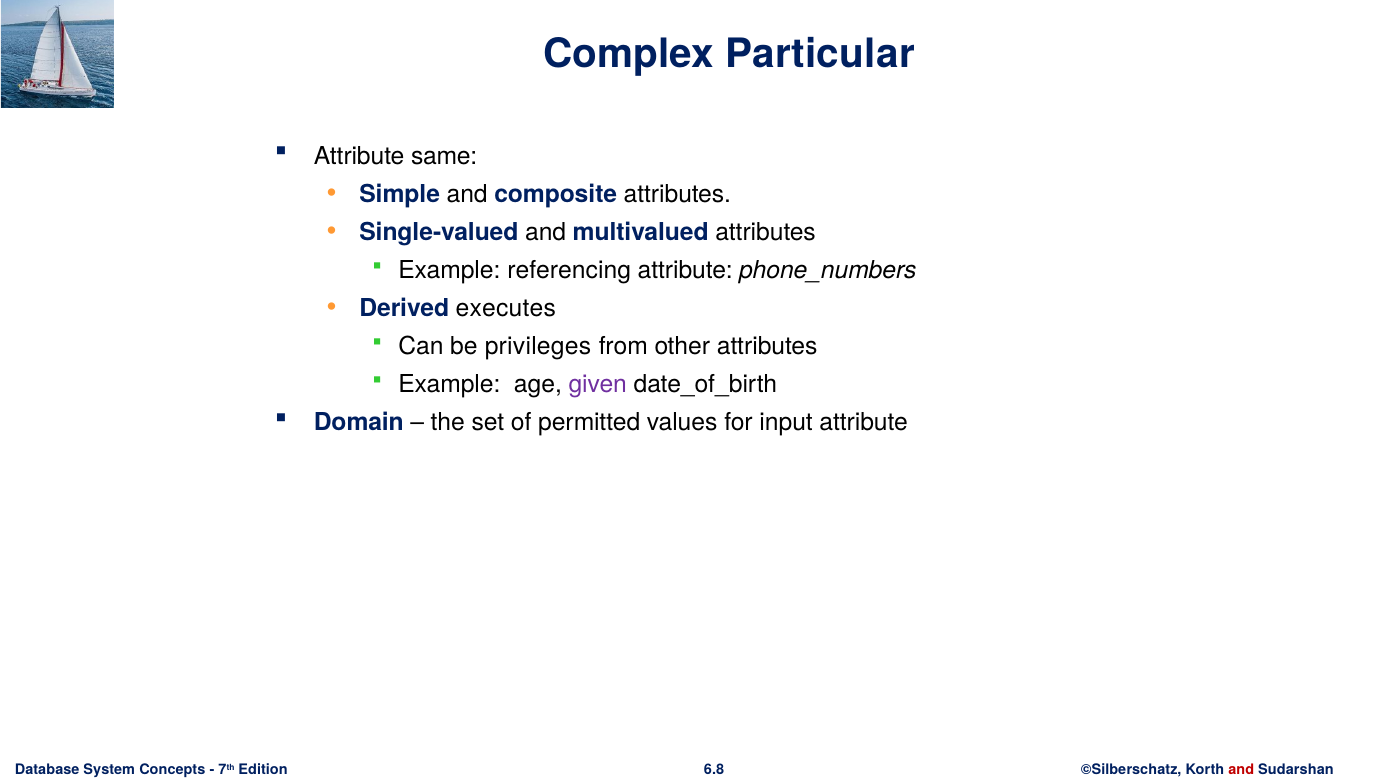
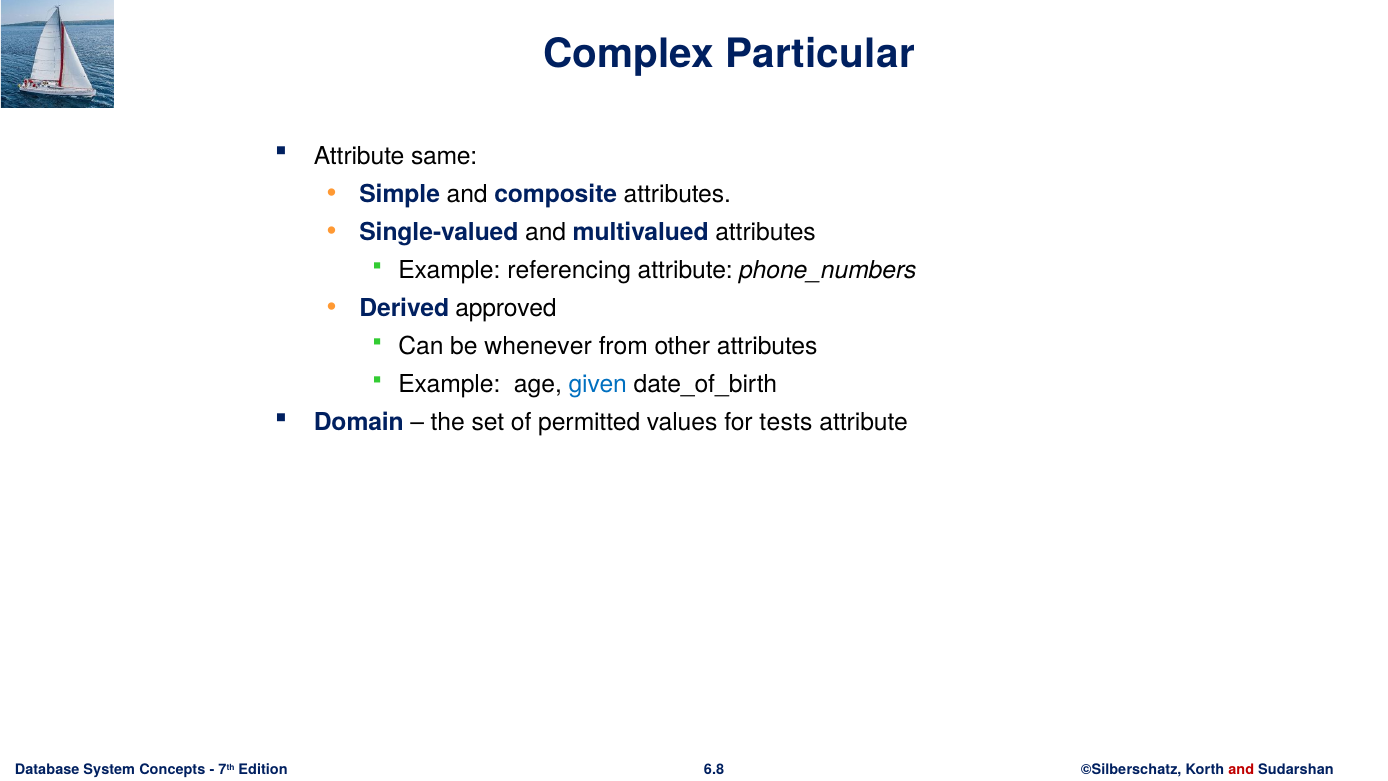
executes: executes -> approved
privileges: privileges -> whenever
given colour: purple -> blue
input: input -> tests
